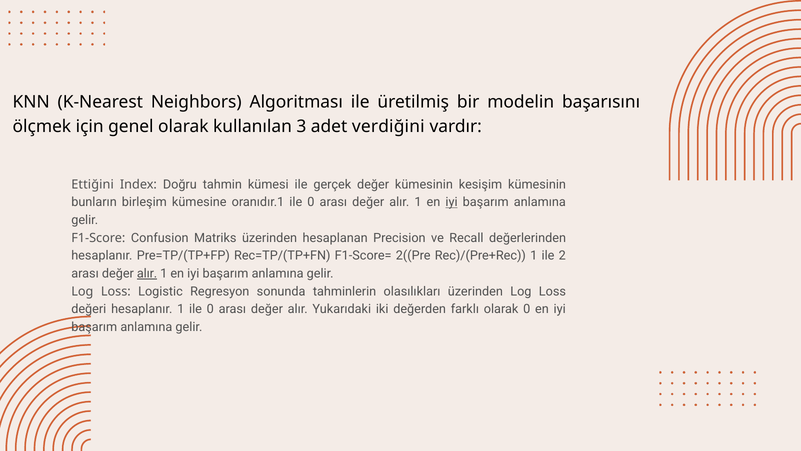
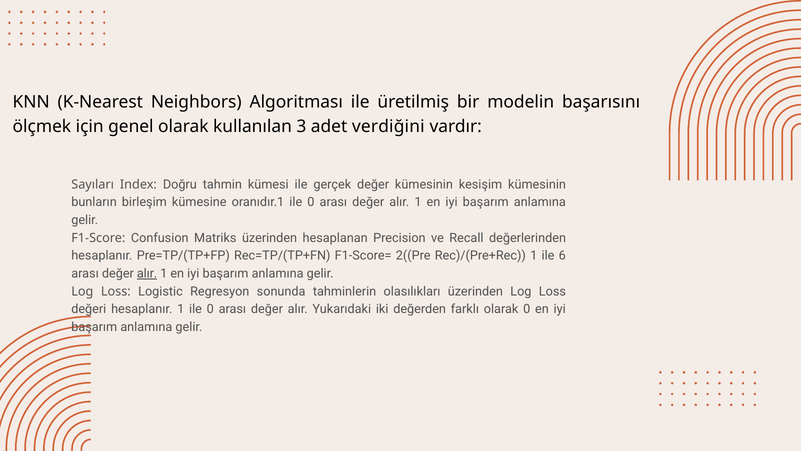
Ettiğini: Ettiğini -> Sayıları
iyi at (452, 202) underline: present -> none
2: 2 -> 6
